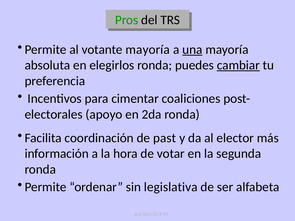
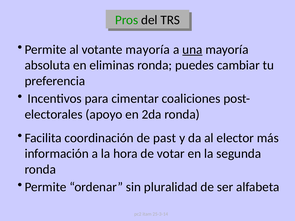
elegirlos: elegirlos -> eliminas
cambiar underline: present -> none
legislativa: legislativa -> pluralidad
